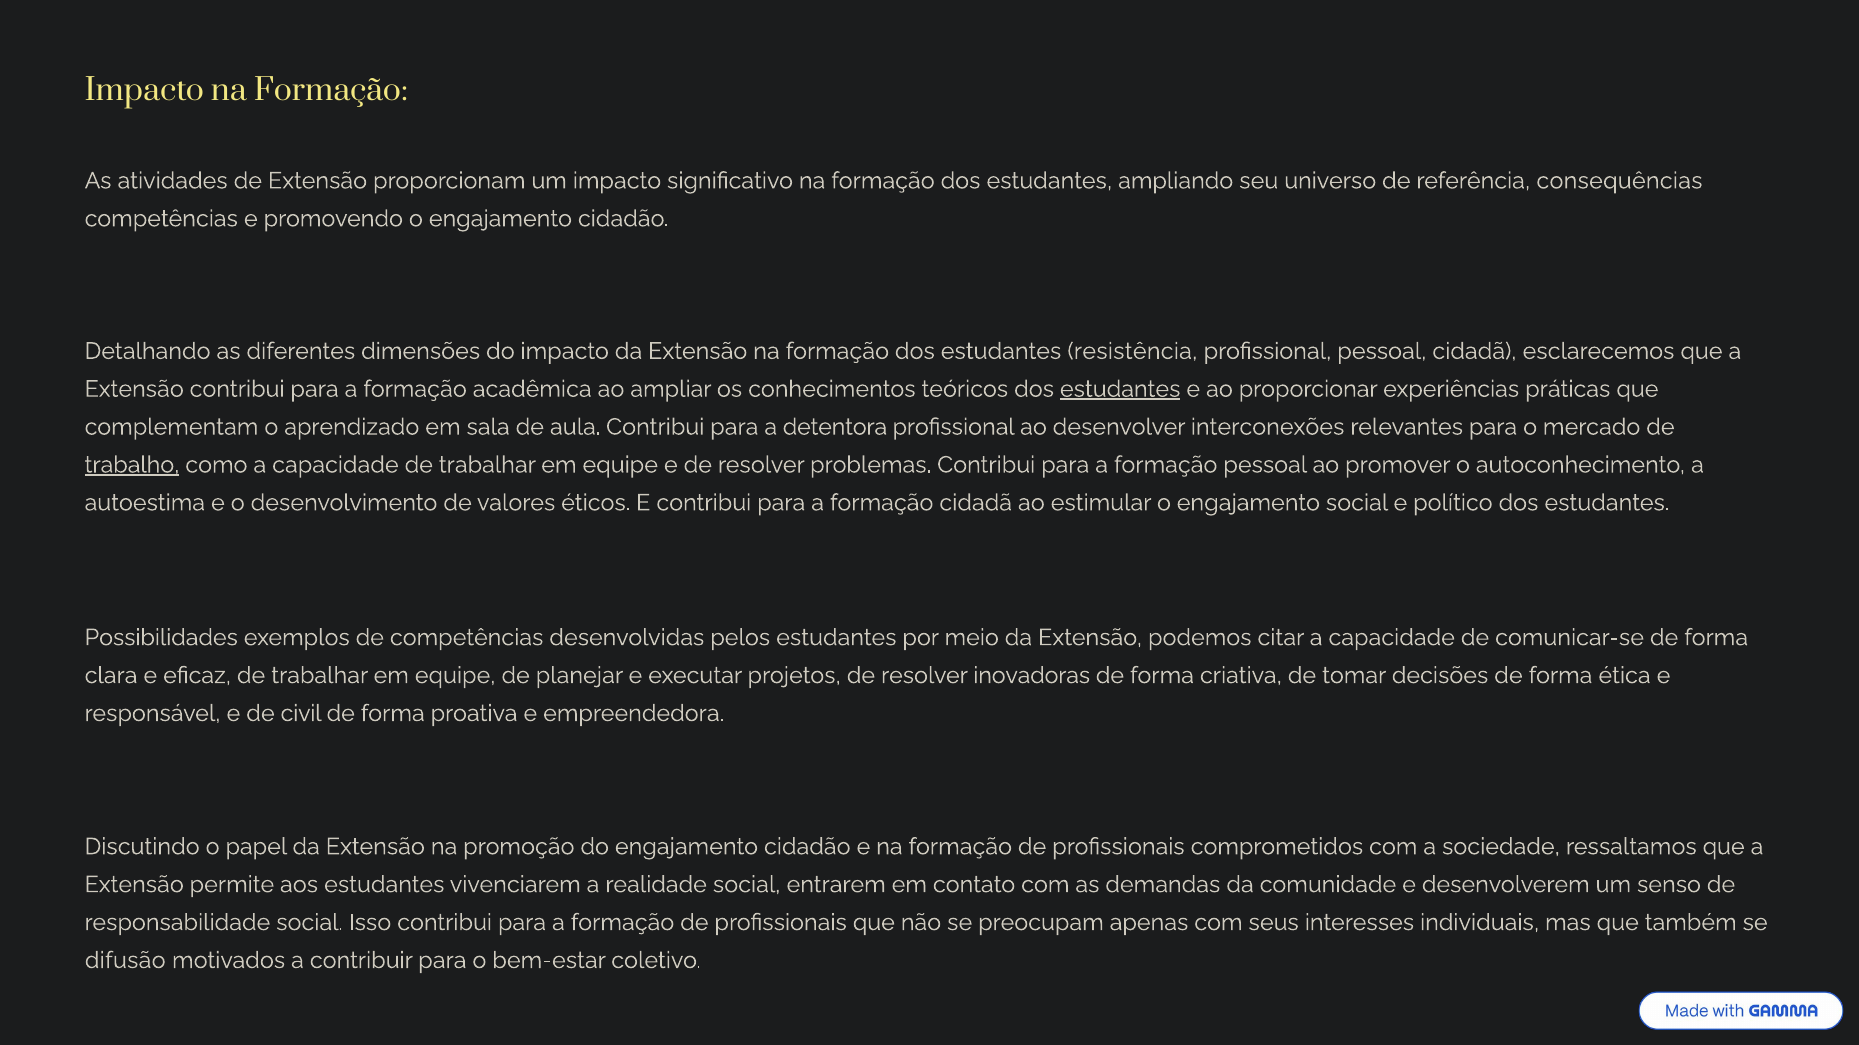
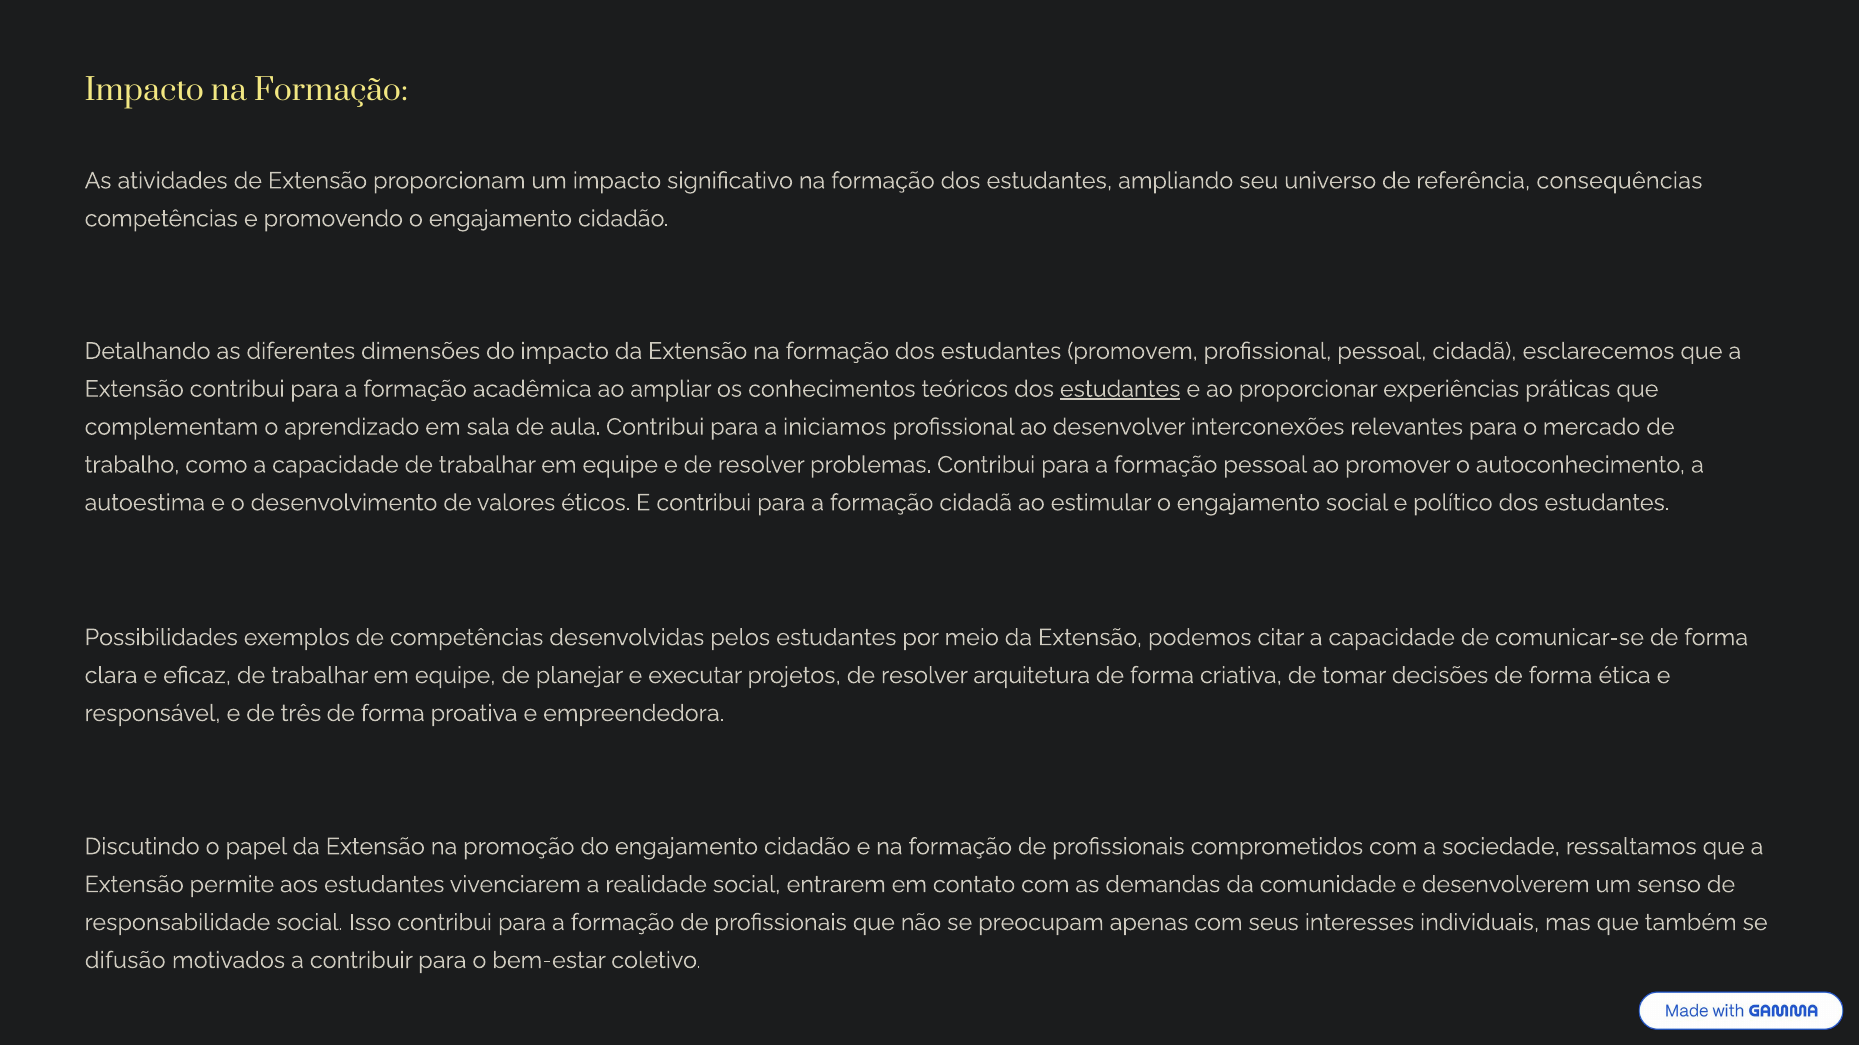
resistência: resistência -> promovem
detentora: detentora -> iniciamos
trabalho underline: present -> none
inovadoras: inovadoras -> arquitetura
civil: civil -> três
